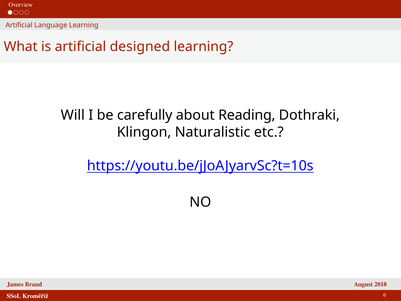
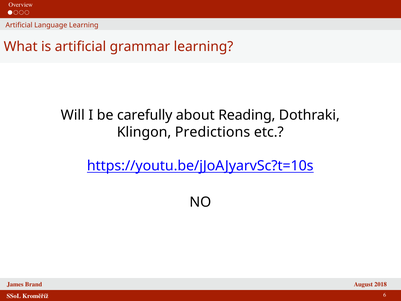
designed: designed -> grammar
Naturalistic: Naturalistic -> Predictions
